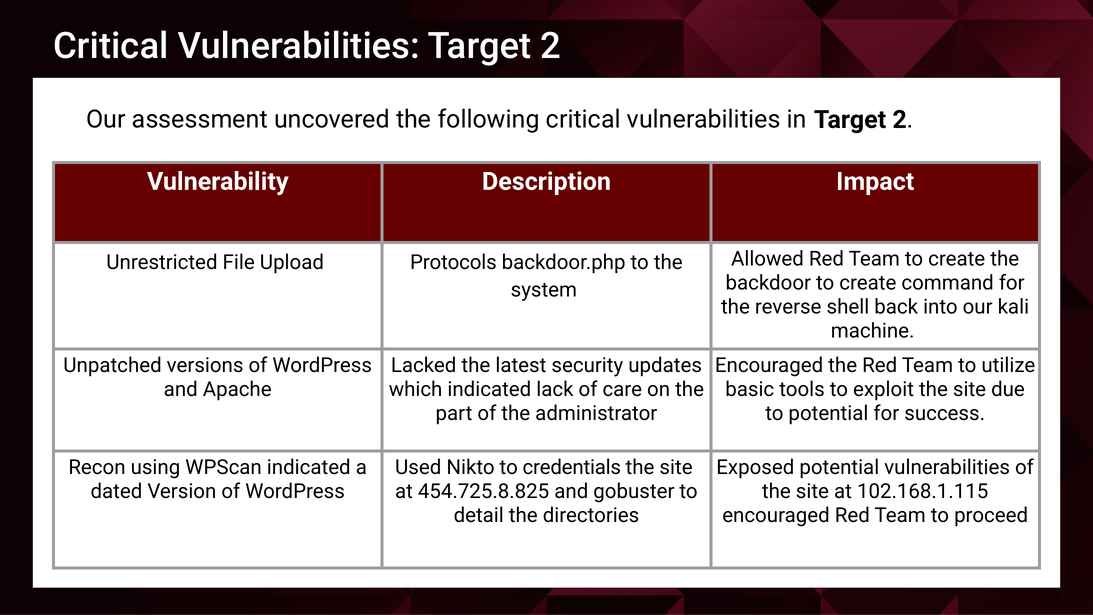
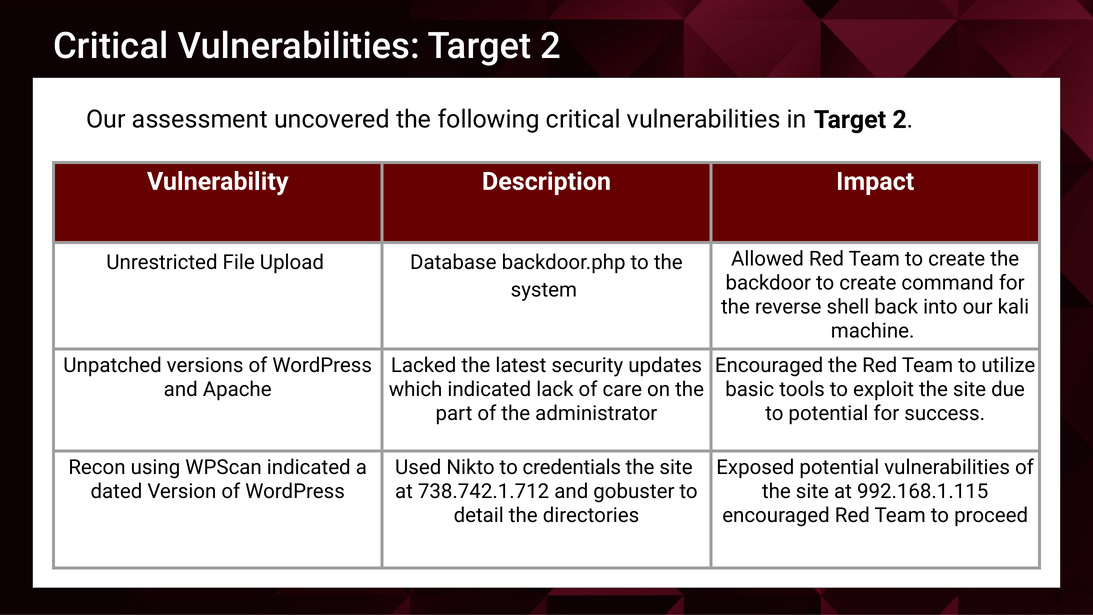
Protocols: Protocols -> Database
454.725.8.825: 454.725.8.825 -> 738.742.1.712
102.168.1.115: 102.168.1.115 -> 992.168.1.115
